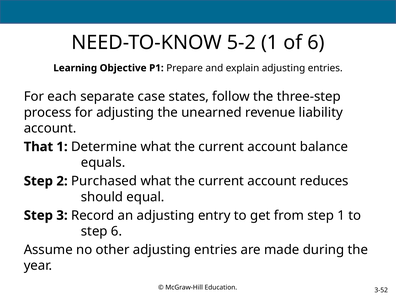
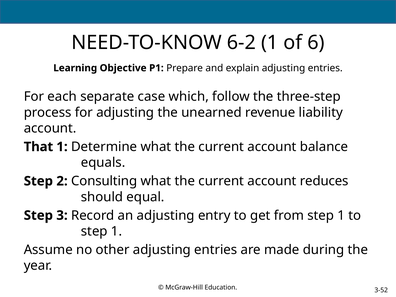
5-2: 5-2 -> 6-2
states: states -> which
Purchased: Purchased -> Consulting
6 at (117, 231): 6 -> 1
